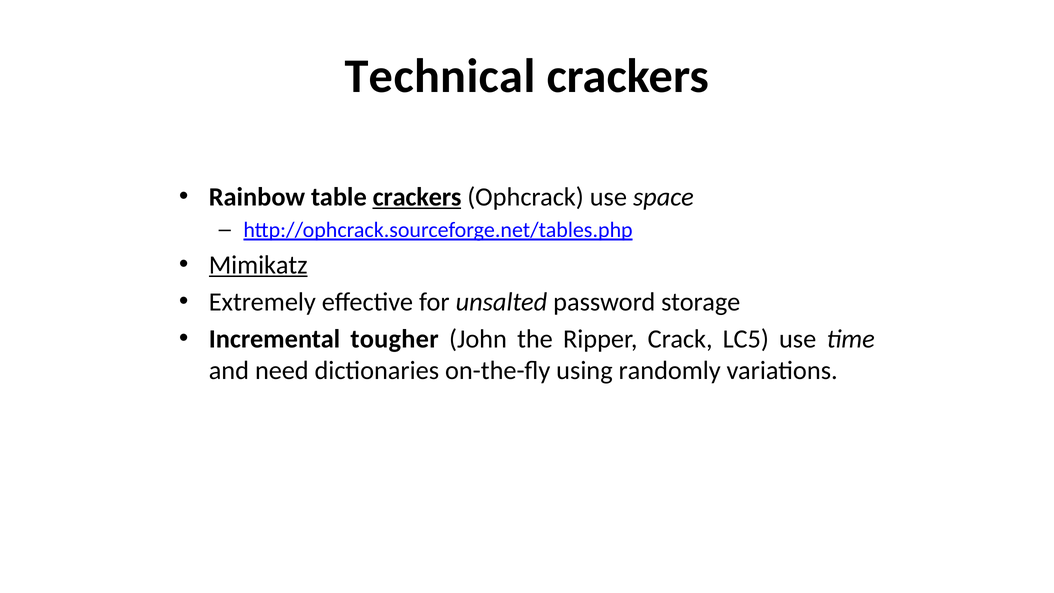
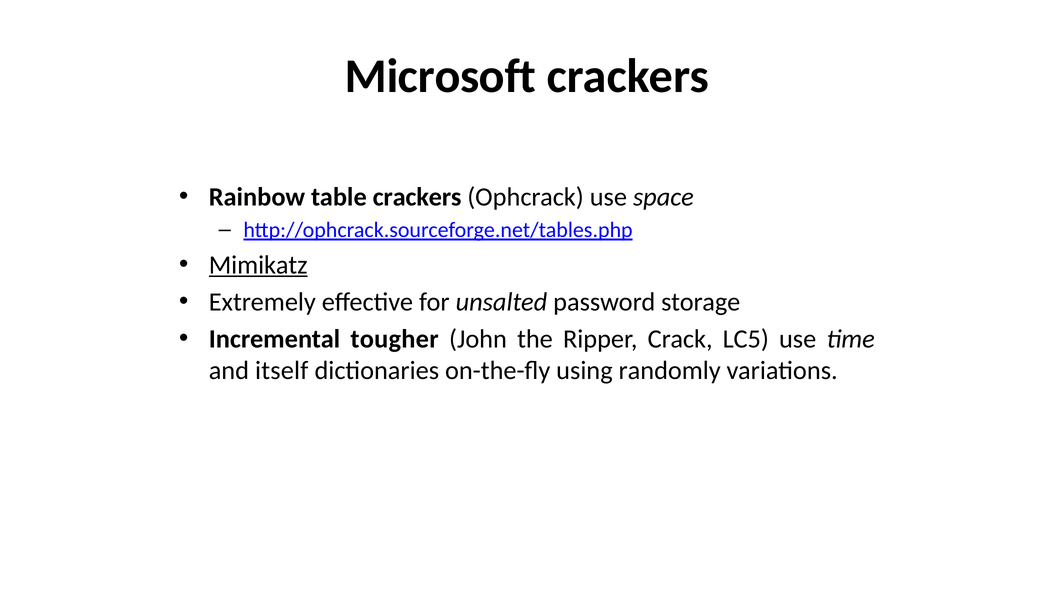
Technical: Technical -> Microsoft
crackers at (417, 197) underline: present -> none
need: need -> itself
